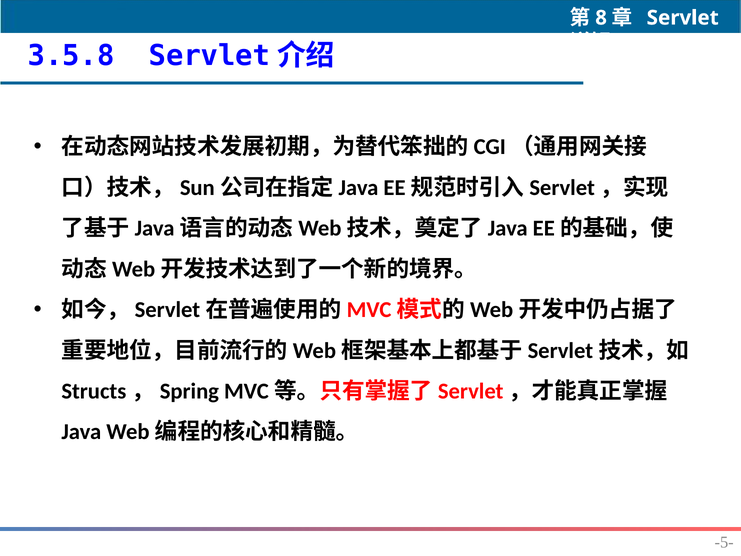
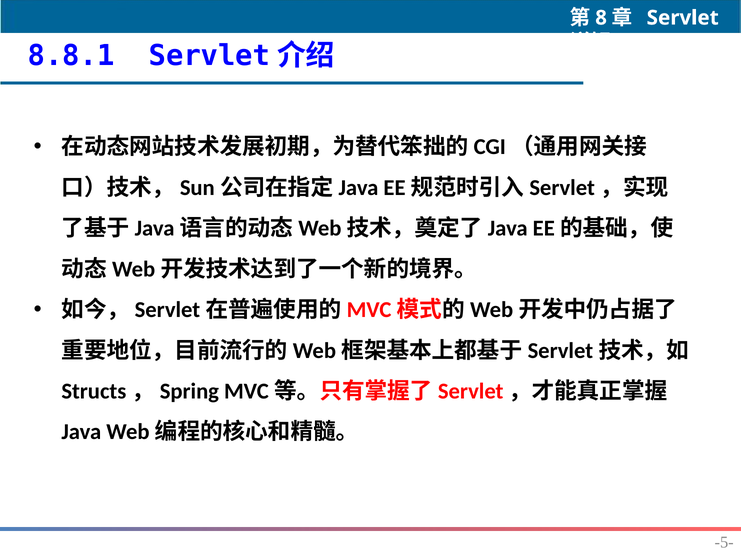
3.5.8: 3.5.8 -> 8.8.1
